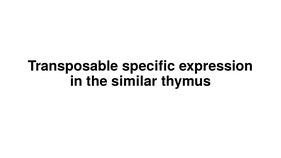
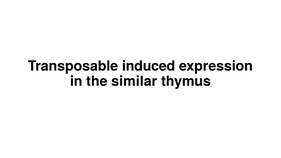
specific: specific -> induced
